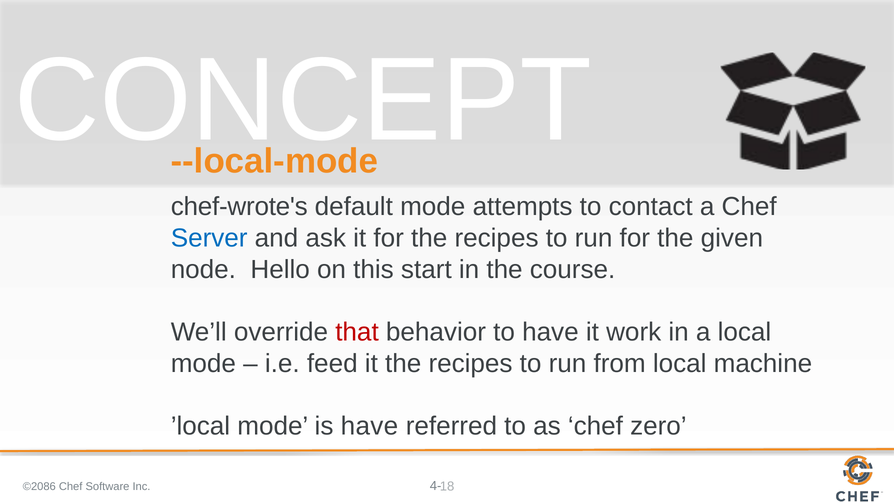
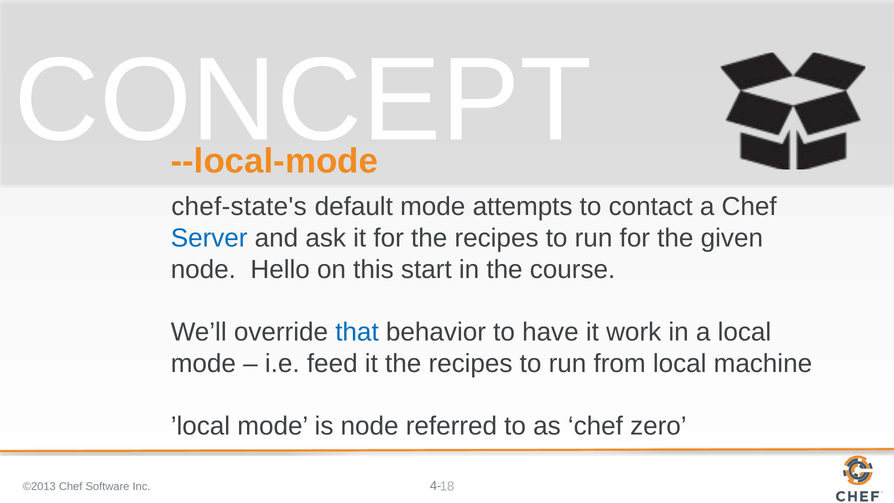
chef-wrote's: chef-wrote's -> chef-state's
that colour: red -> blue
is have: have -> node
©2086: ©2086 -> ©2013
